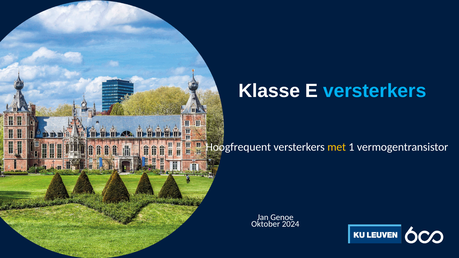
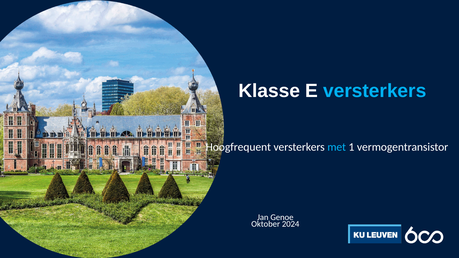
met colour: yellow -> light blue
